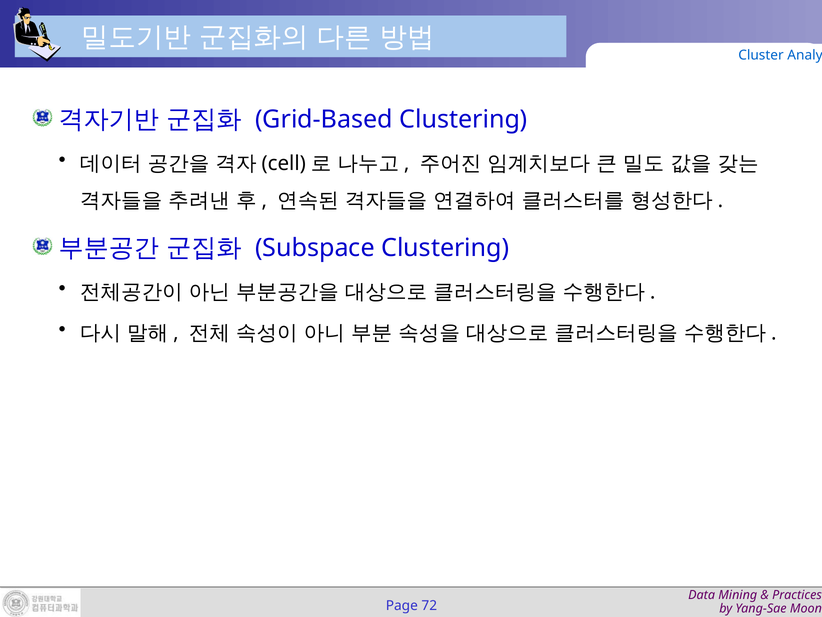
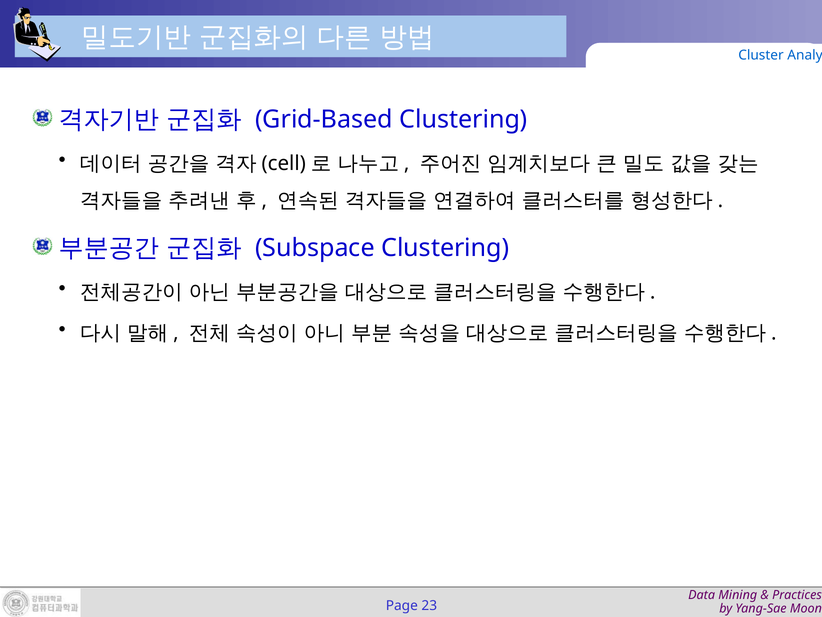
72: 72 -> 23
